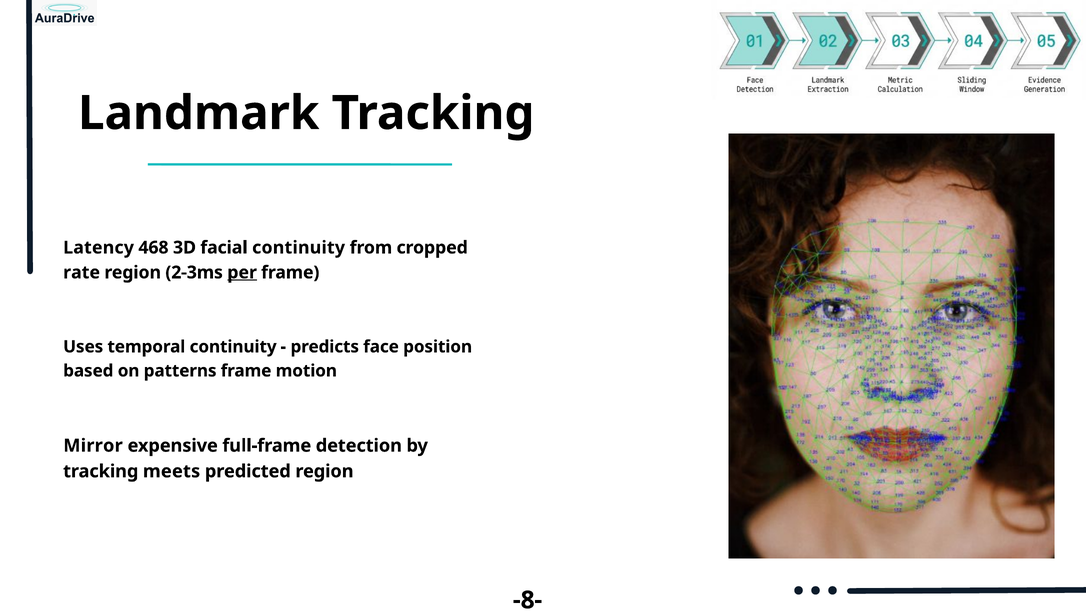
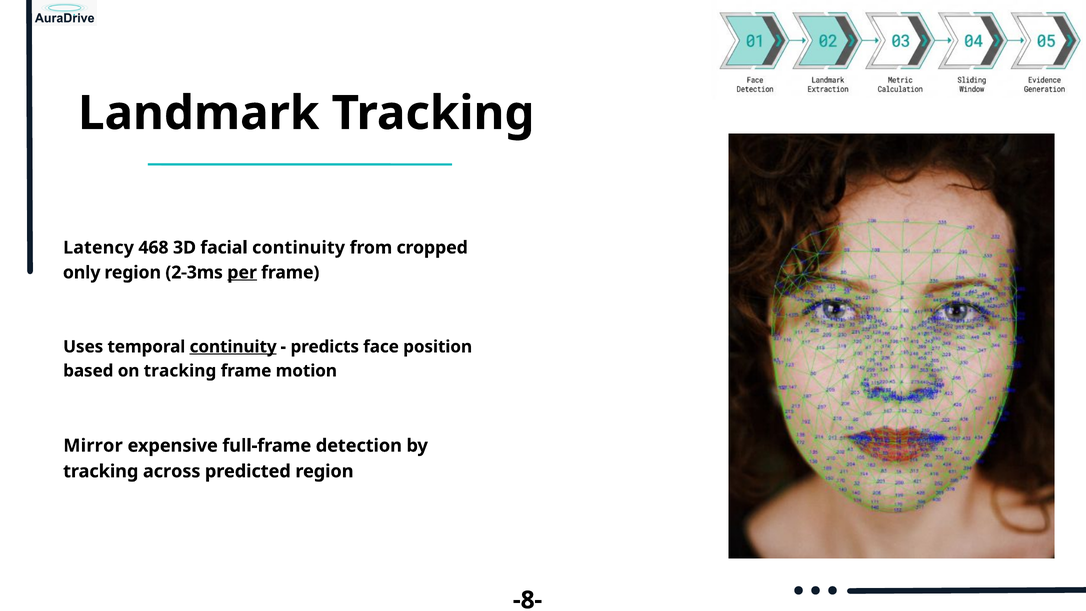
rate: rate -> only
continuity at (233, 347) underline: none -> present
on patterns: patterns -> tracking
meets: meets -> across
